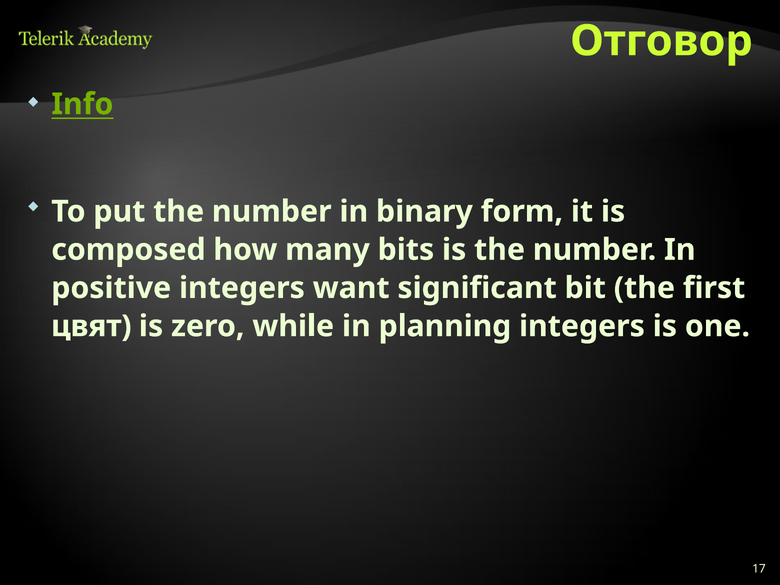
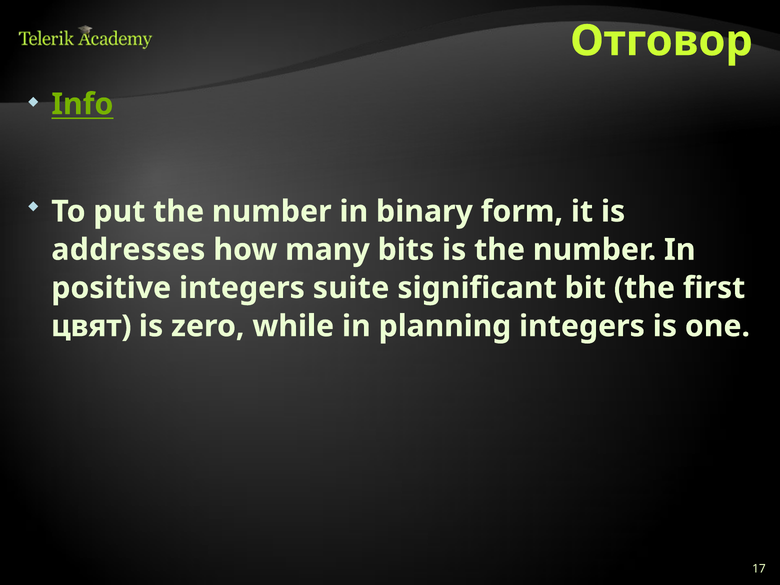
composed: composed -> addresses
want: want -> suite
